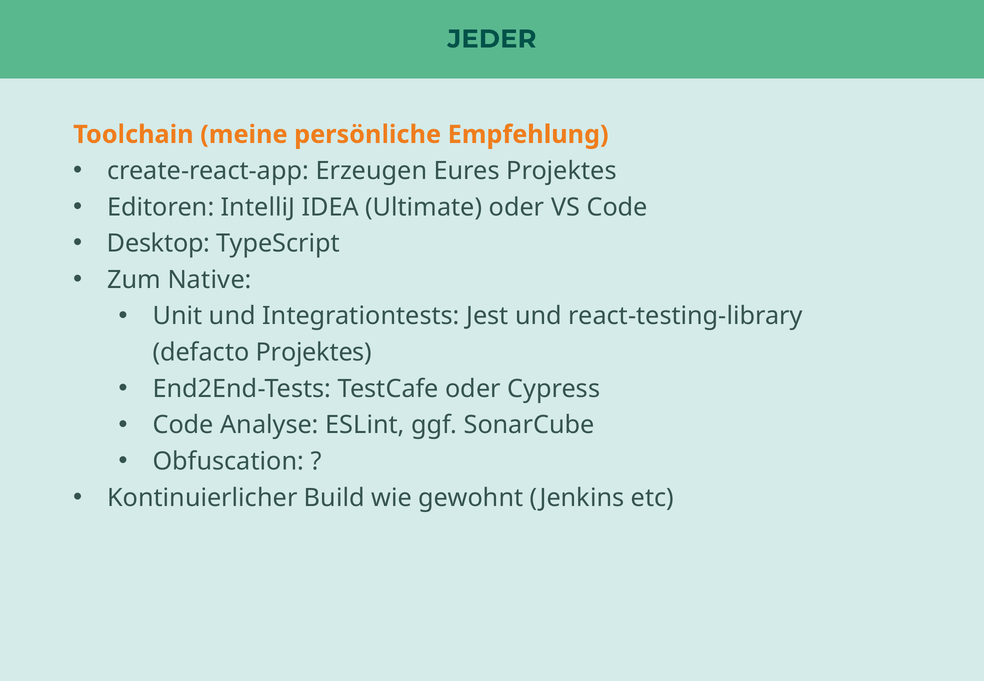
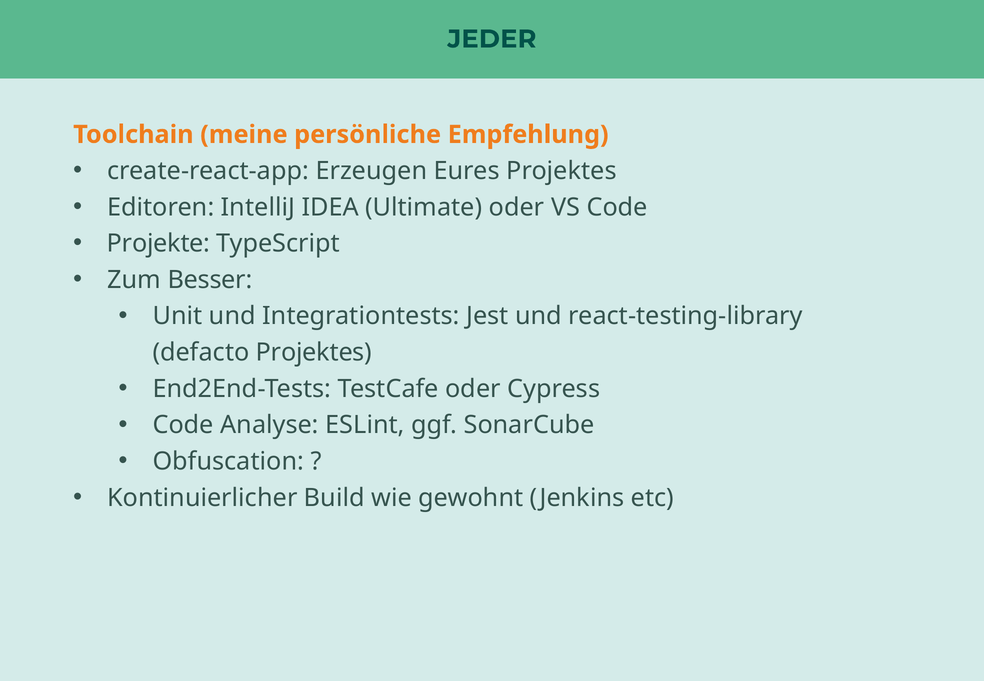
Desktop: Desktop -> Projekte
Native: Native -> Besser
